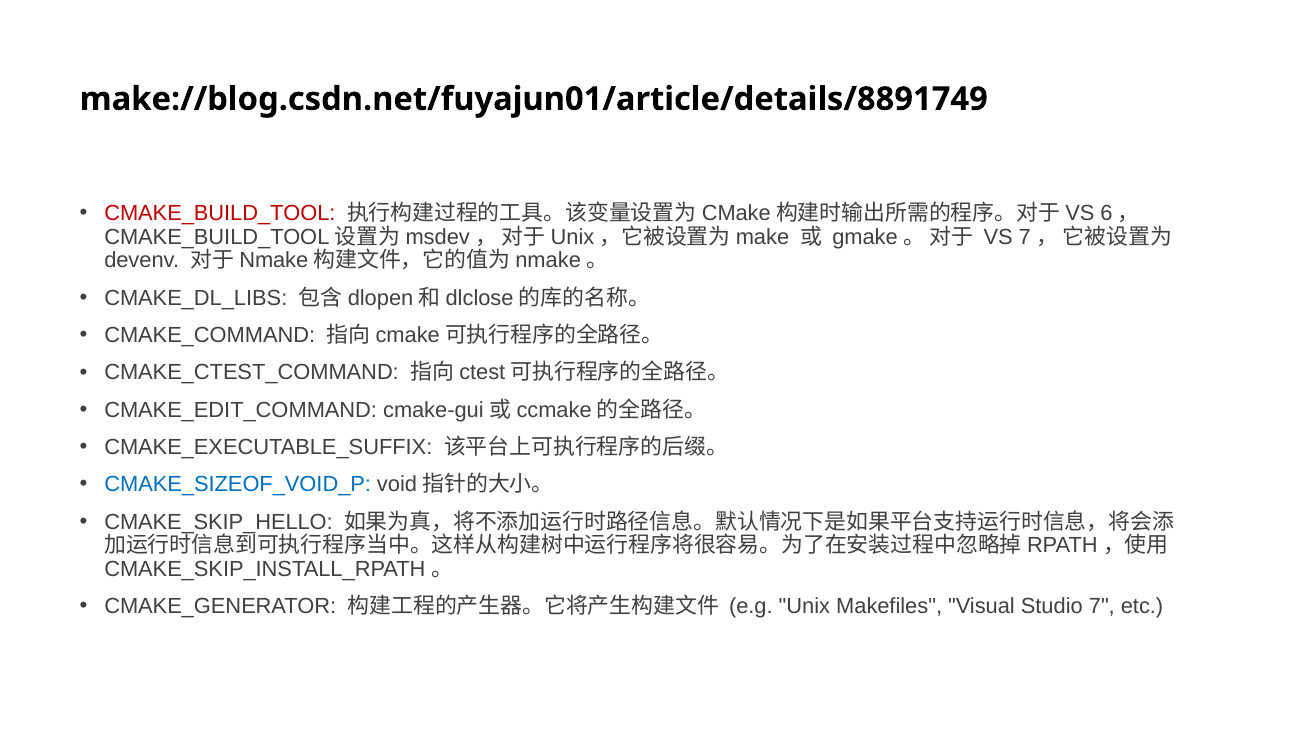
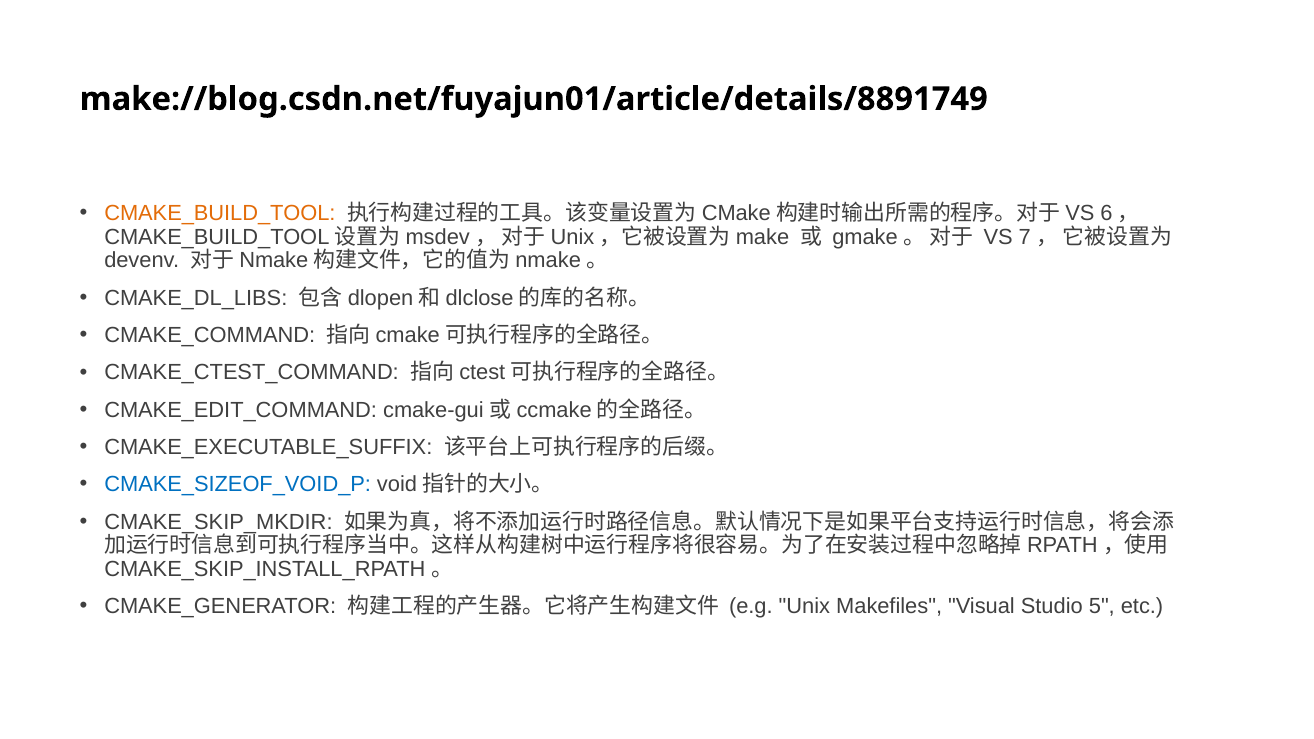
CMAKE_BUILD_TOOL colour: red -> orange
CMAKE_SKIP_HELLO: CMAKE_SKIP_HELLO -> CMAKE_SKIP_MKDIR
7: 7 -> 5
